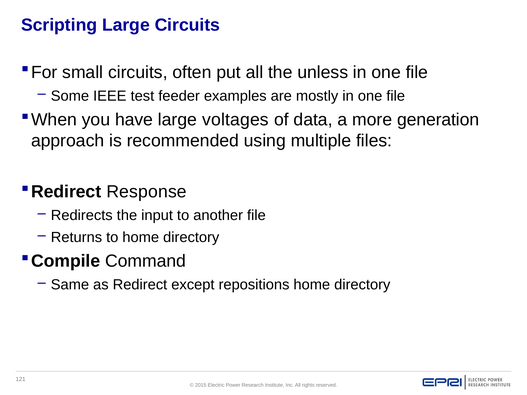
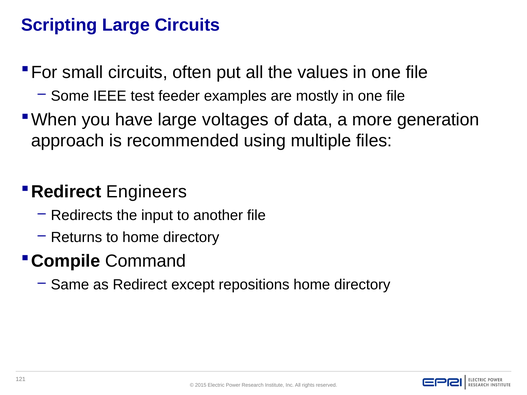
unless: unless -> values
Response: Response -> Engineers
